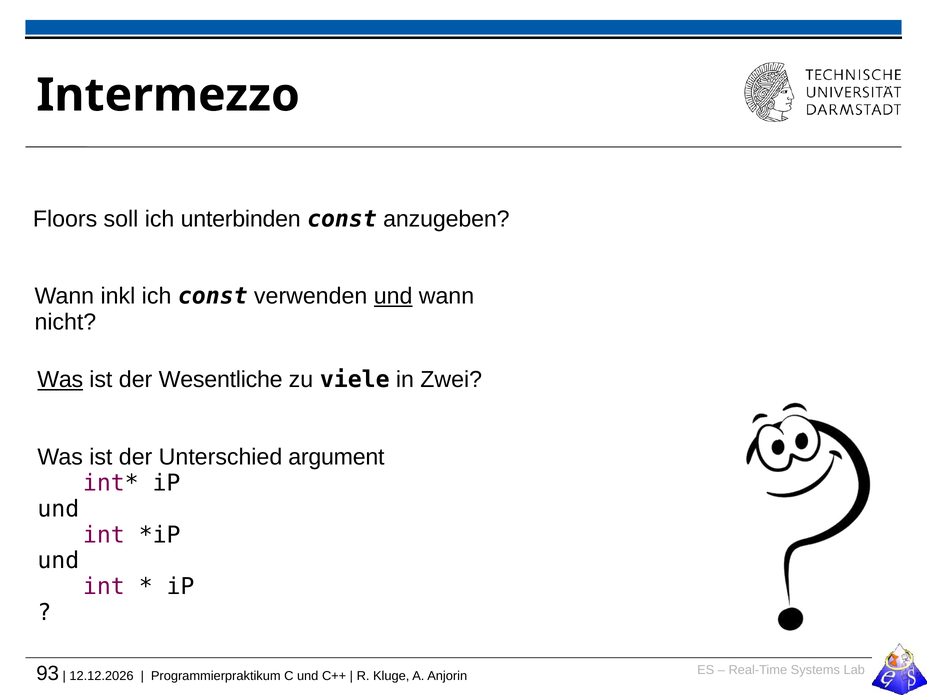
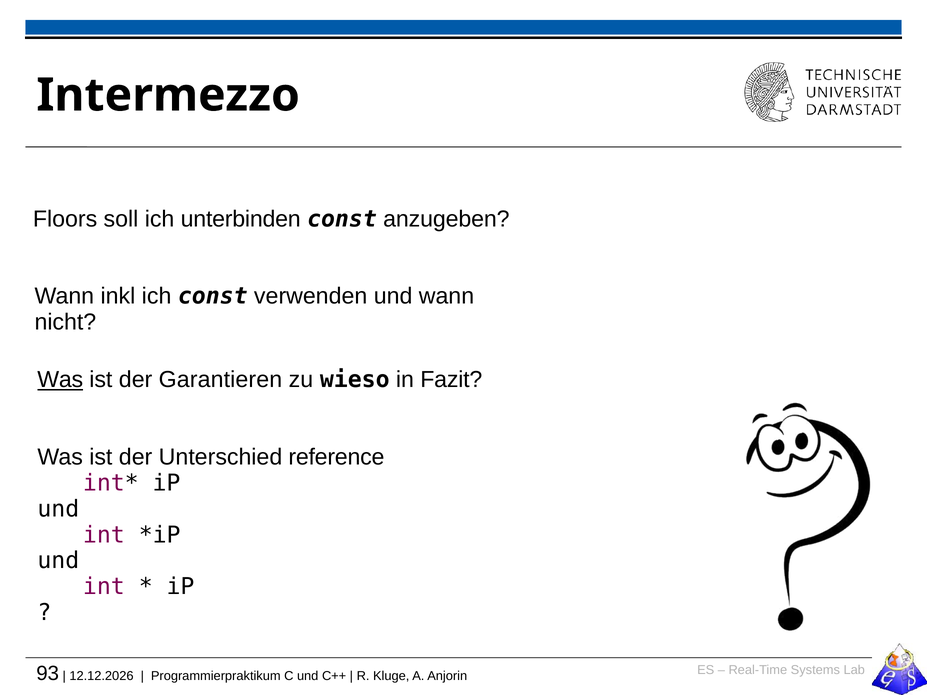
und at (393, 296) underline: present -> none
Wesentliche: Wesentliche -> Garantieren
viele: viele -> wieso
Zwei: Zwei -> Fazit
argument: argument -> reference
